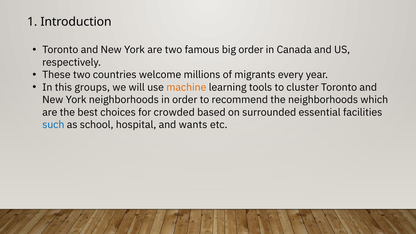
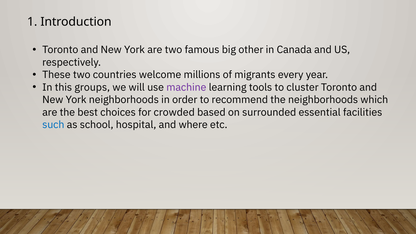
big order: order -> other
machine colour: orange -> purple
wants: wants -> where
